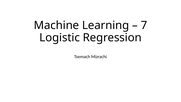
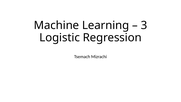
7: 7 -> 3
